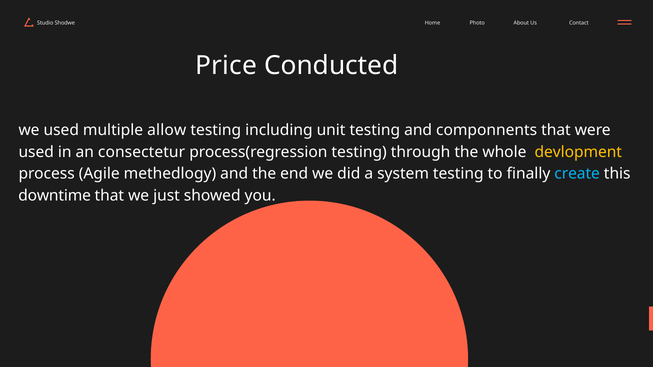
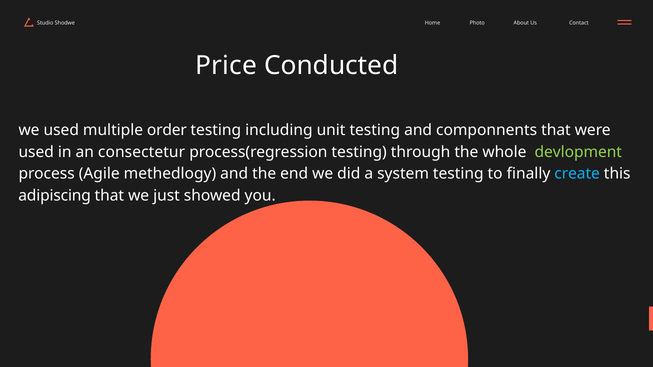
allow: allow -> order
devlopment colour: yellow -> light green
downtime: downtime -> adipiscing
